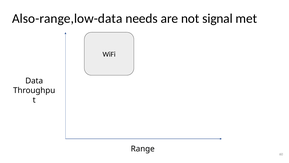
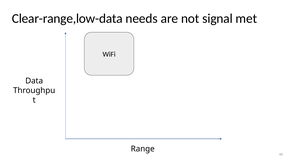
Also-range,low-data: Also-range,low-data -> Clear-range,low-data
